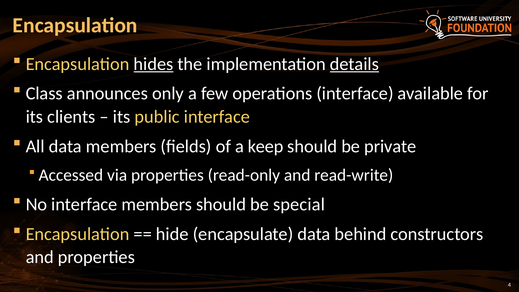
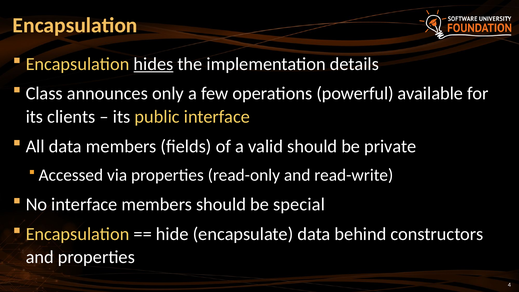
details underline: present -> none
operations interface: interface -> powerful
keep: keep -> valid
